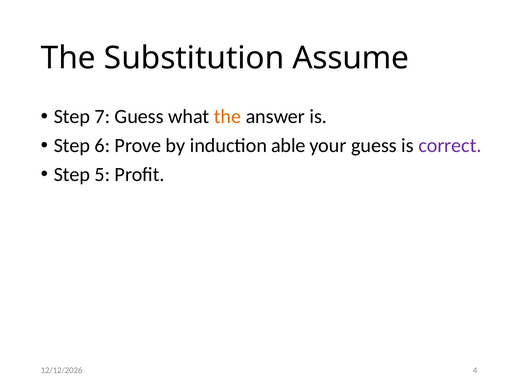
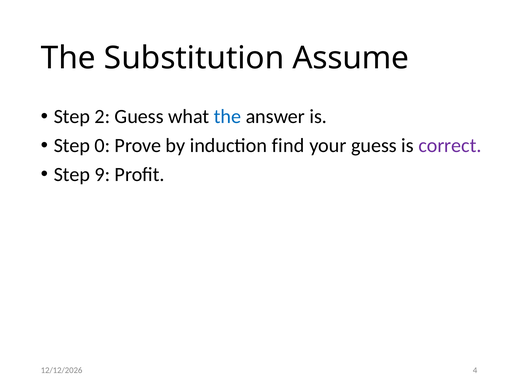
7: 7 -> 2
the at (228, 117) colour: orange -> blue
6: 6 -> 0
able: able -> find
5: 5 -> 9
